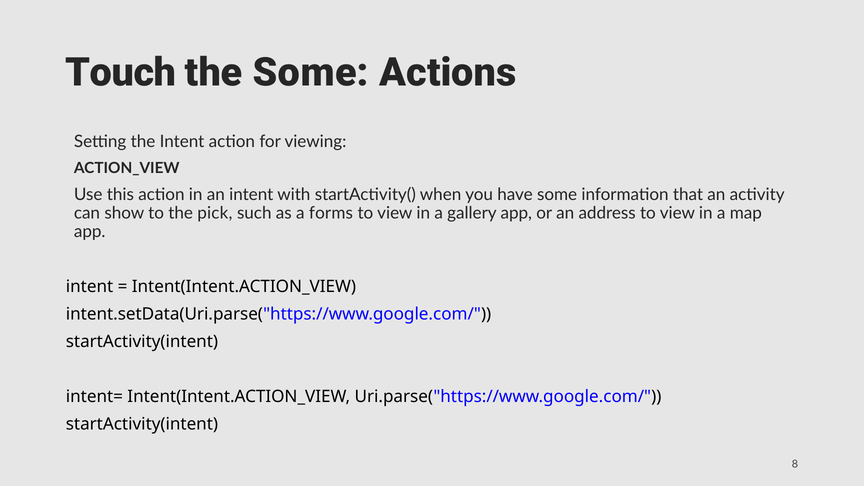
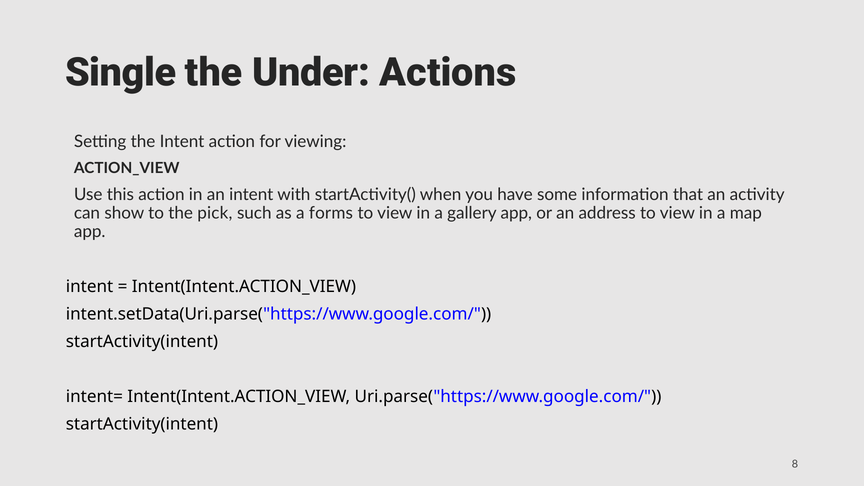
Touch: Touch -> Single
the Some: Some -> Under
